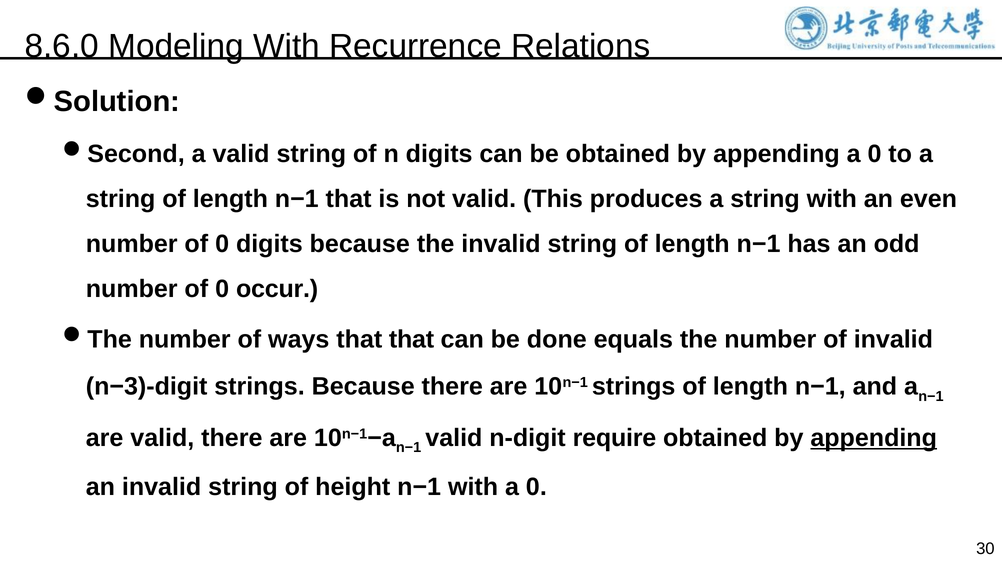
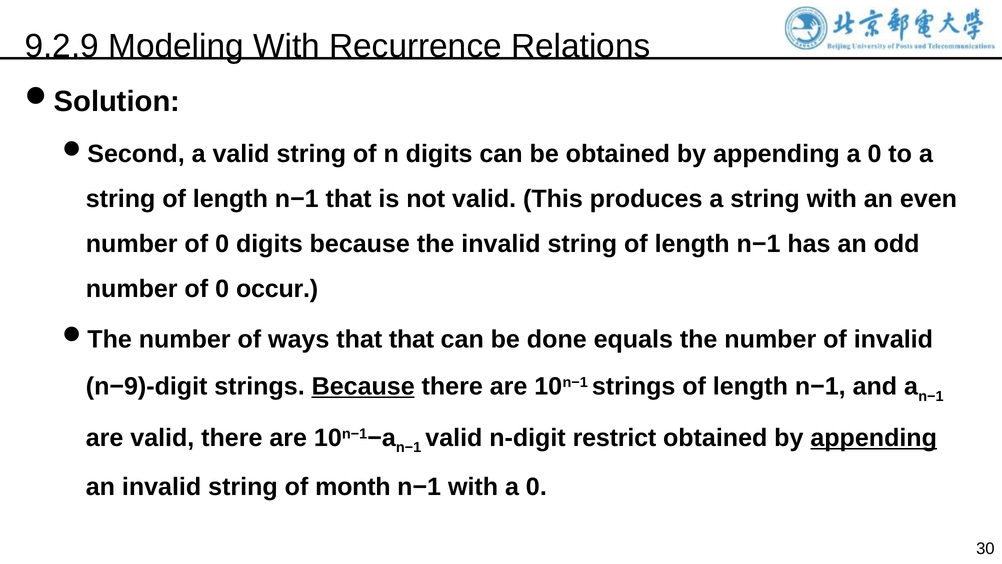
8.6.0: 8.6.0 -> 9.2.9
n−3)-digit: n−3)-digit -> n−9)-digit
Because at (363, 386) underline: none -> present
require: require -> restrict
height: height -> month
